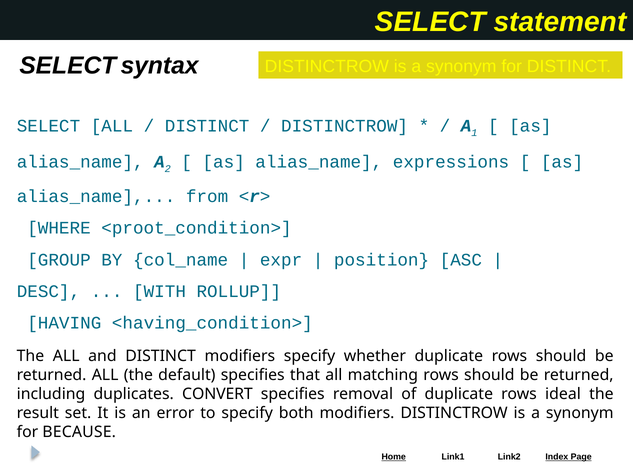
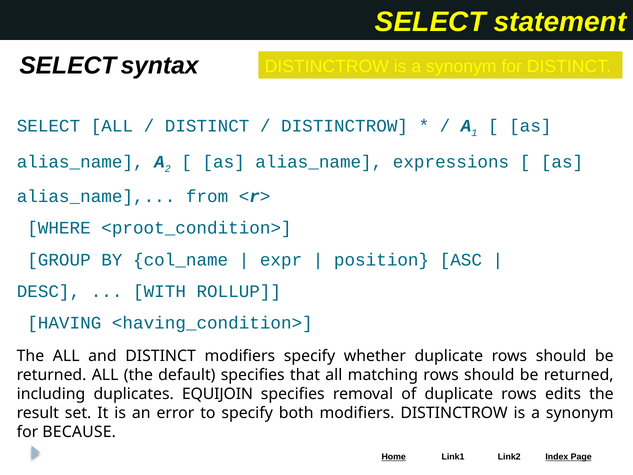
CONVERT: CONVERT -> EQUIJOIN
ideal: ideal -> edits
